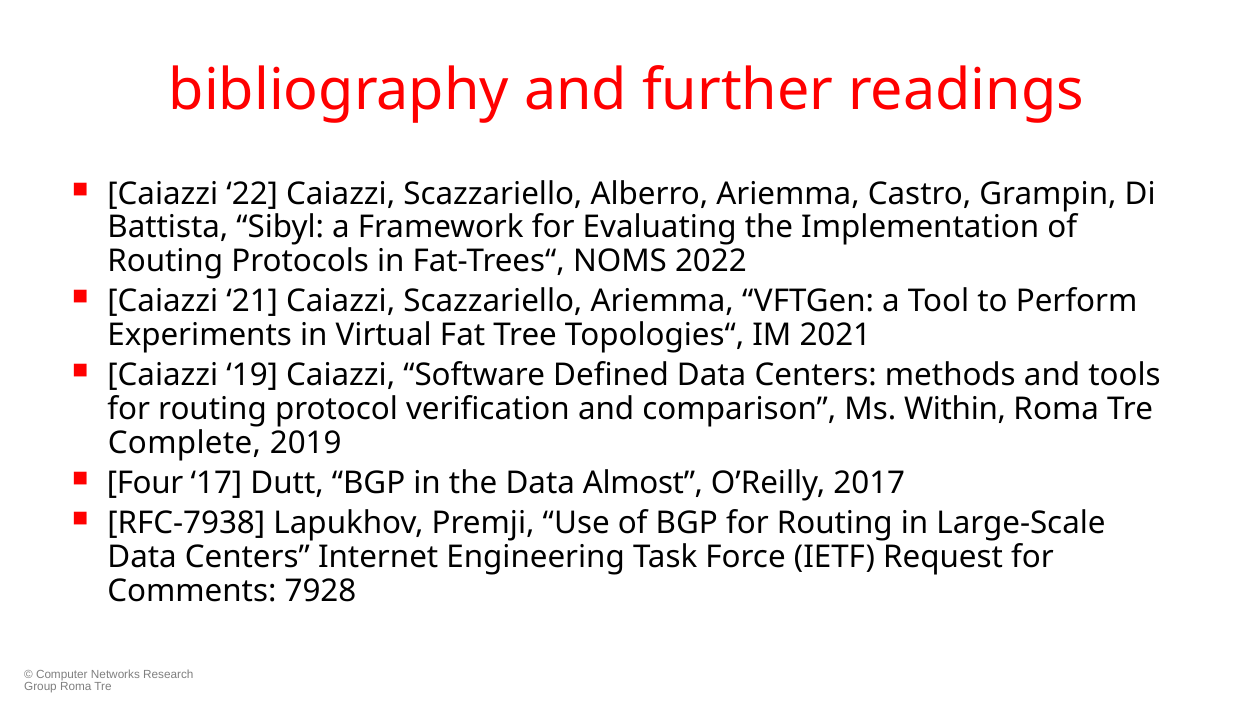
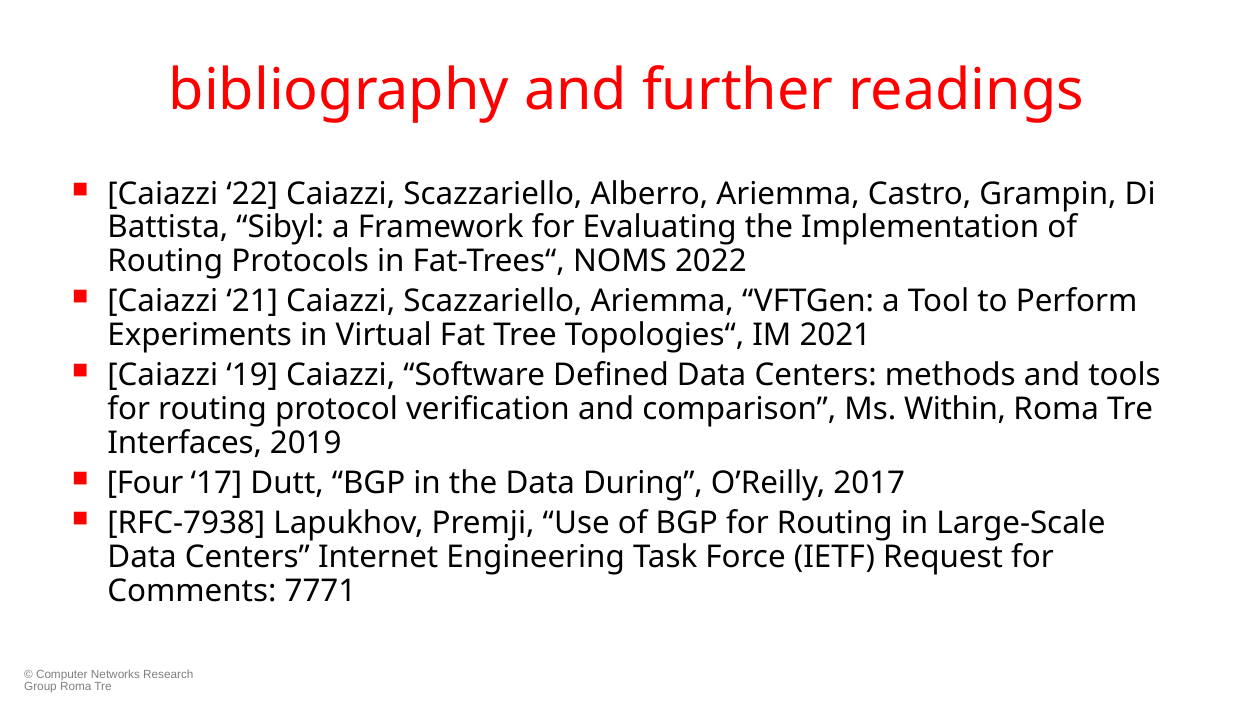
Complete: Complete -> Interfaces
Almost: Almost -> During
7928: 7928 -> 7771
